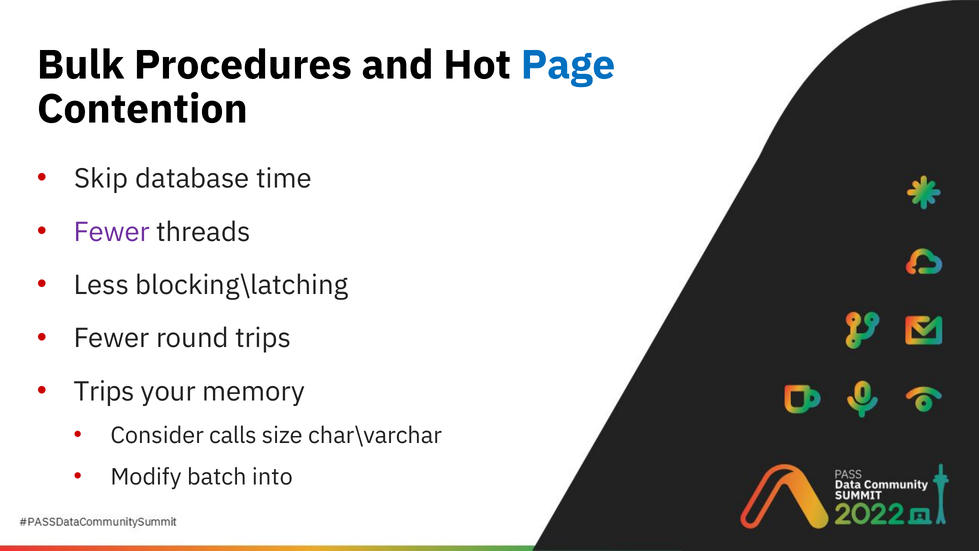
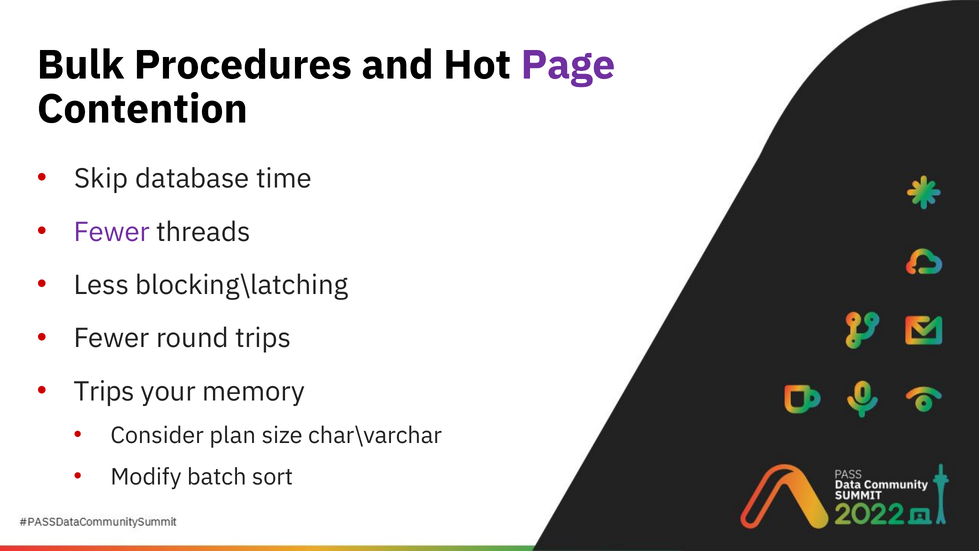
Page colour: blue -> purple
calls: calls -> plan
into: into -> sort
